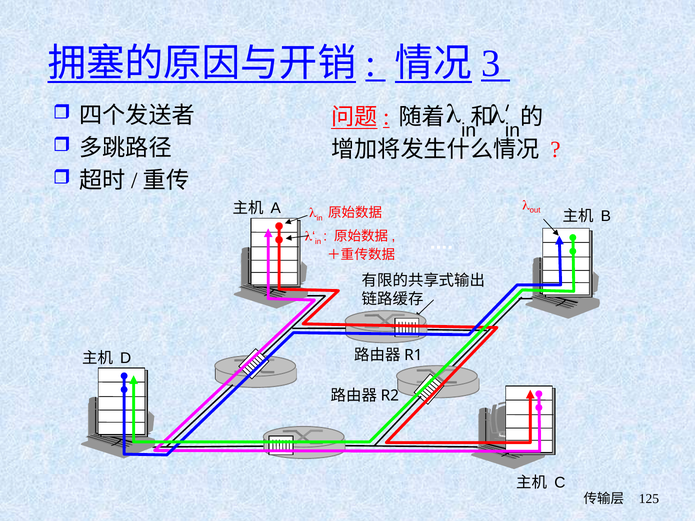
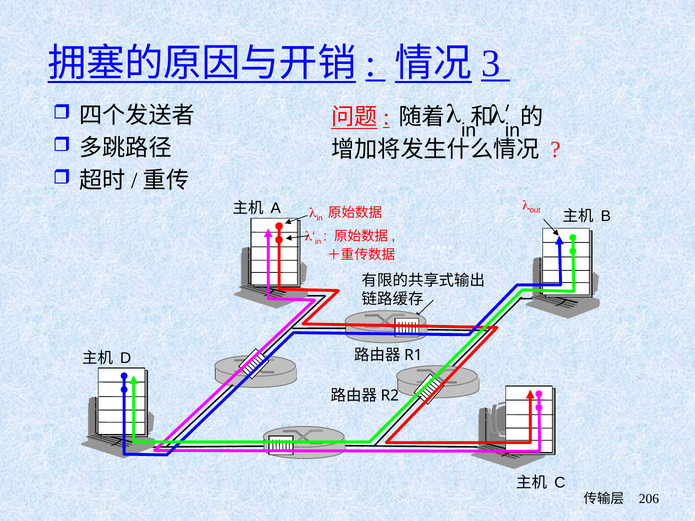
125: 125 -> 206
